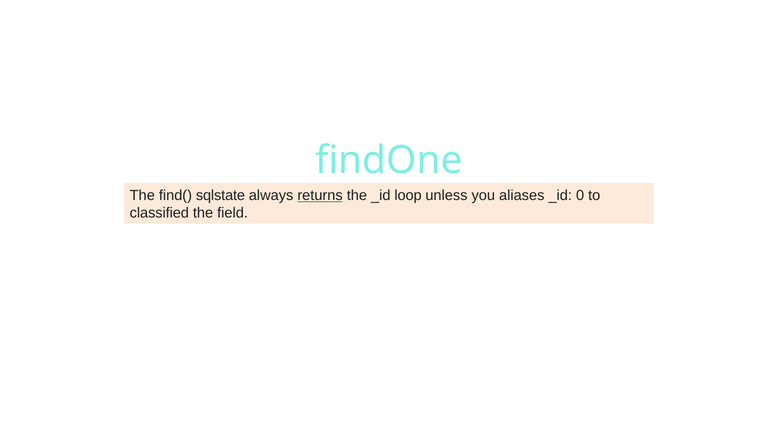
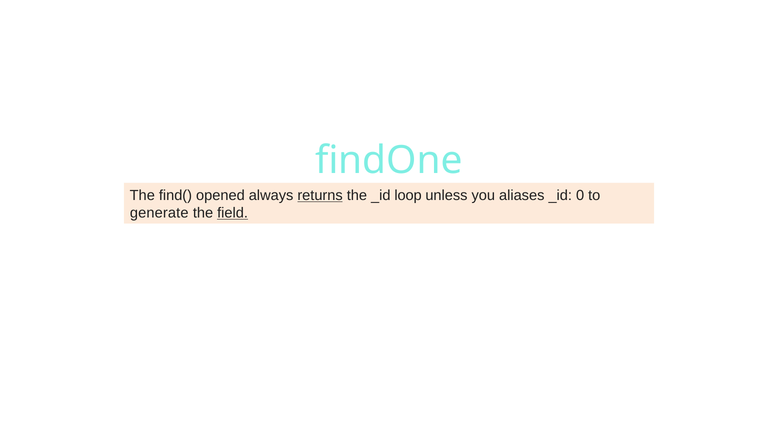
sqlstate: sqlstate -> opened
classified: classified -> generate
field underline: none -> present
